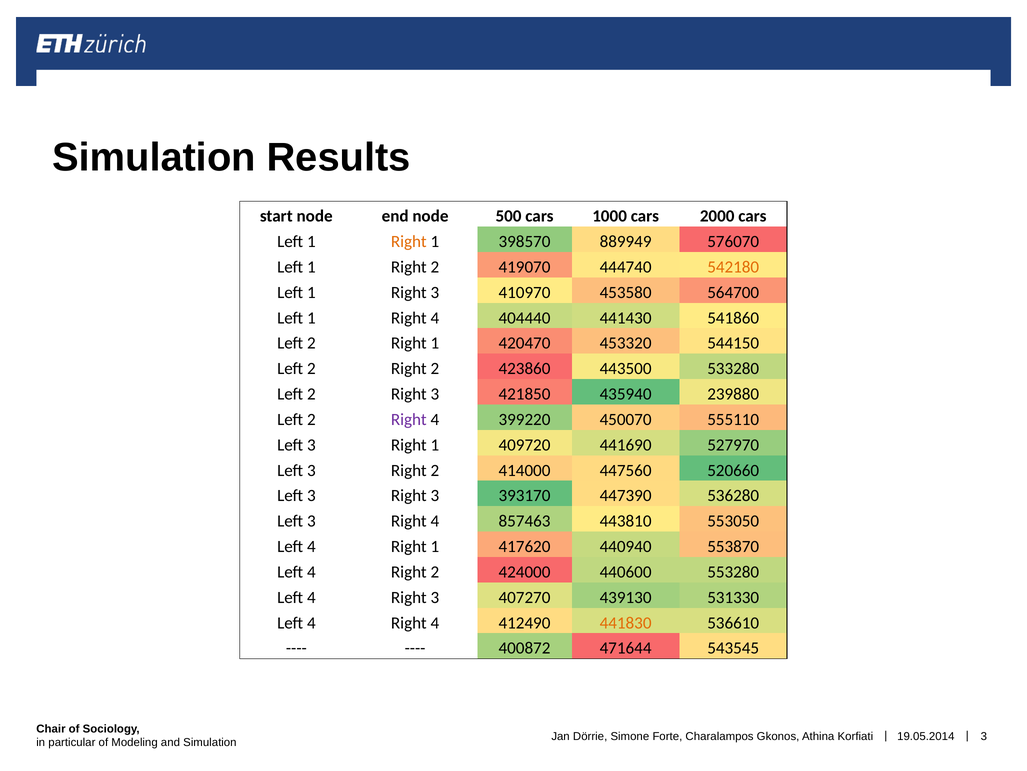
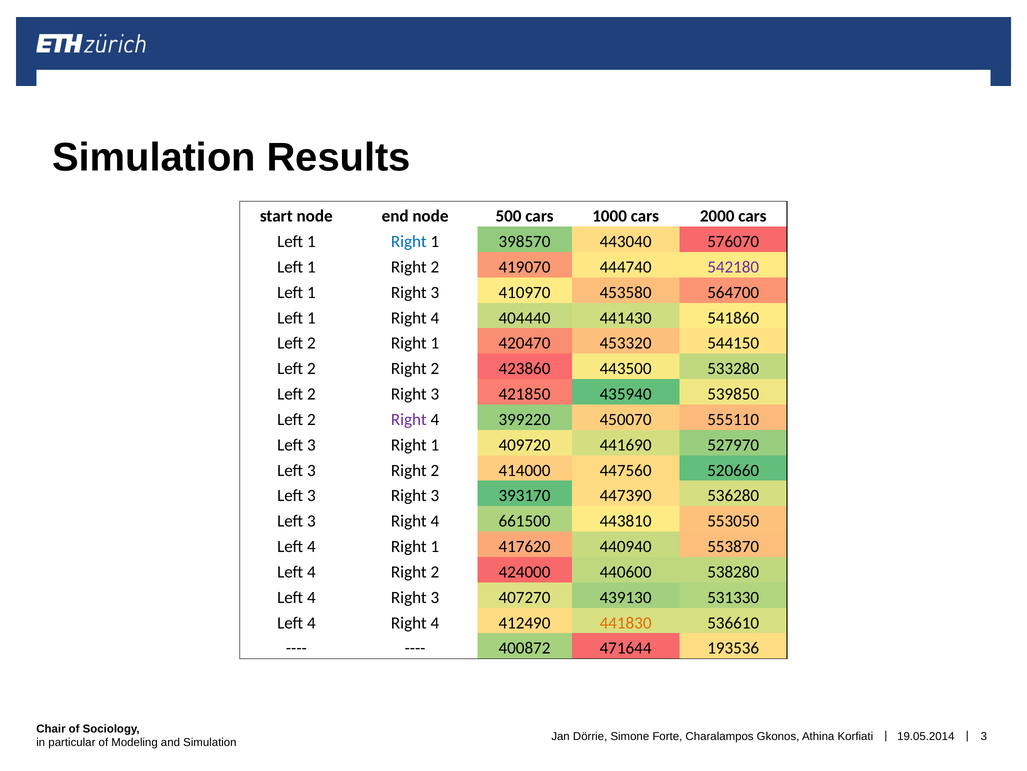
Right at (409, 241) colour: orange -> blue
889949: 889949 -> 443040
542180 colour: orange -> purple
239880: 239880 -> 539850
857463: 857463 -> 661500
553280: 553280 -> 538280
543545: 543545 -> 193536
